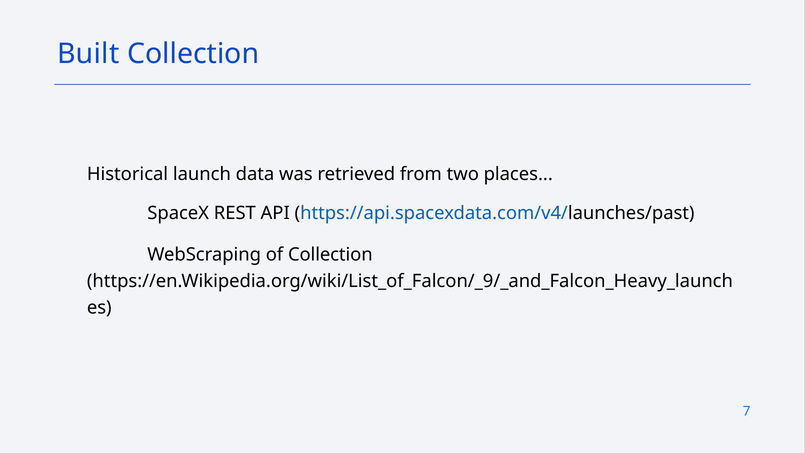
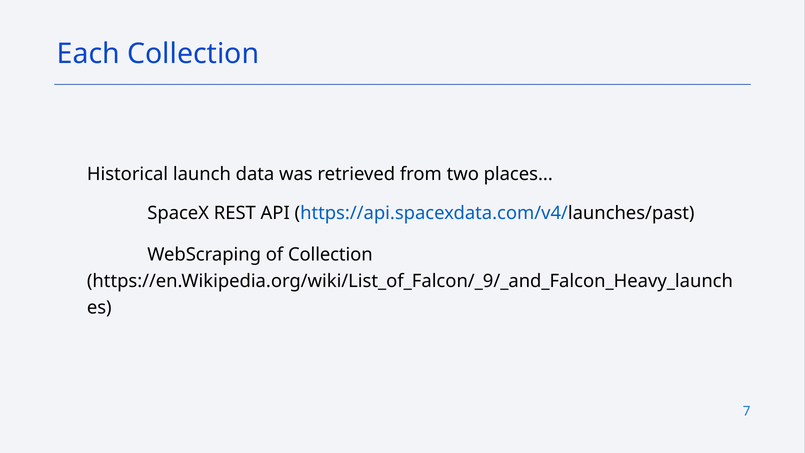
Built: Built -> Each
